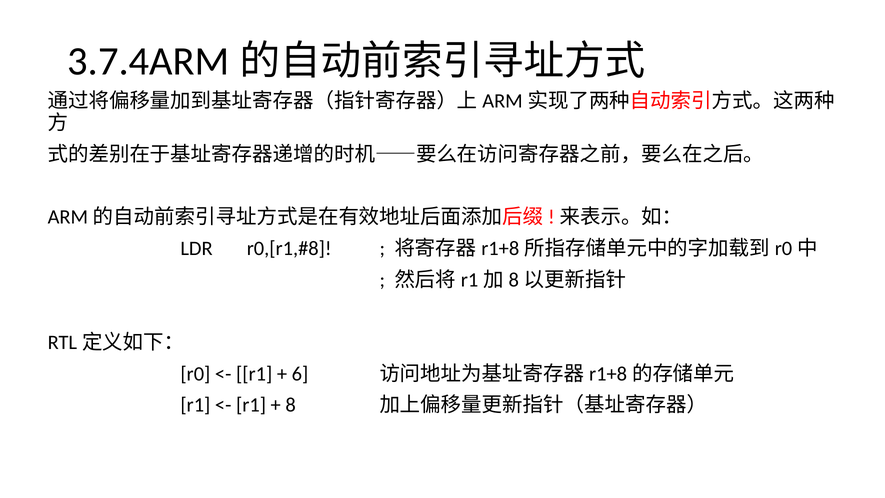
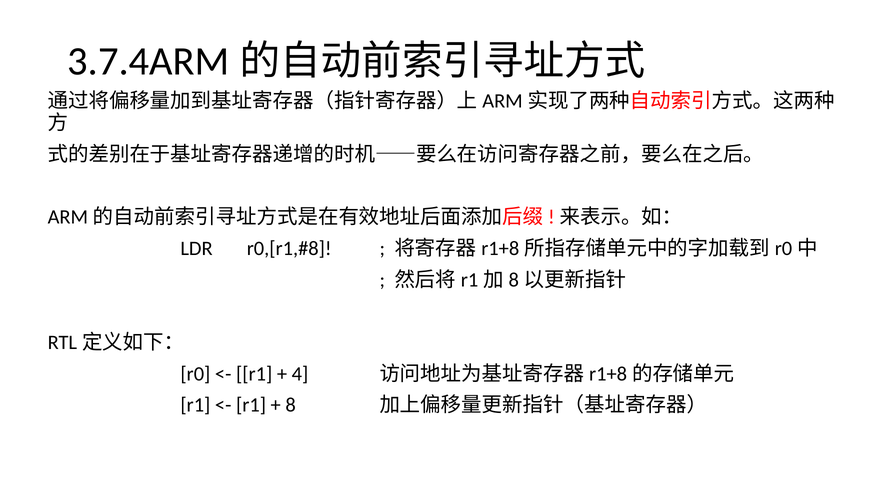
6: 6 -> 4
